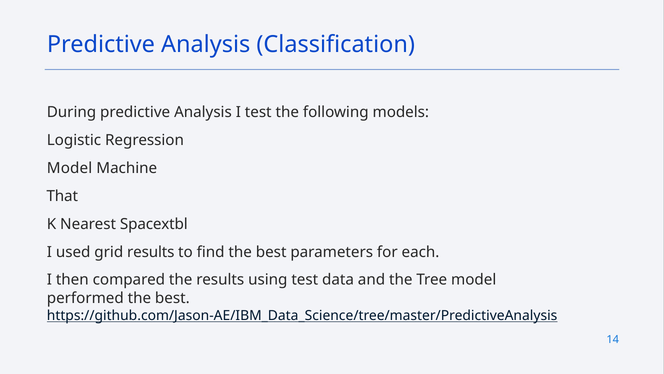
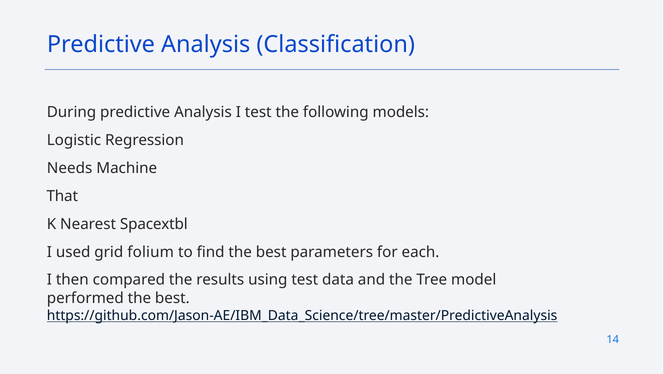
Model at (70, 168): Model -> Needs
grid results: results -> folium
